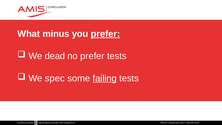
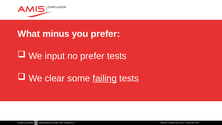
prefer at (105, 34) underline: present -> none
dead: dead -> input
spec: spec -> clear
